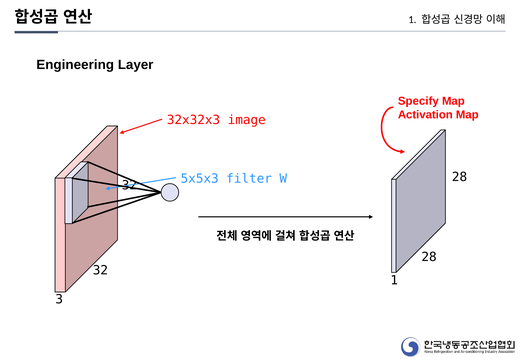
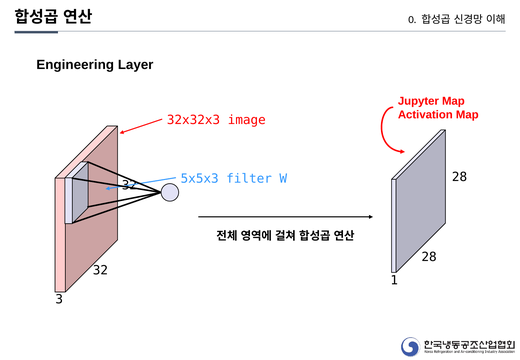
1 at (412, 20): 1 -> 0
Specify: Specify -> Jupyter
